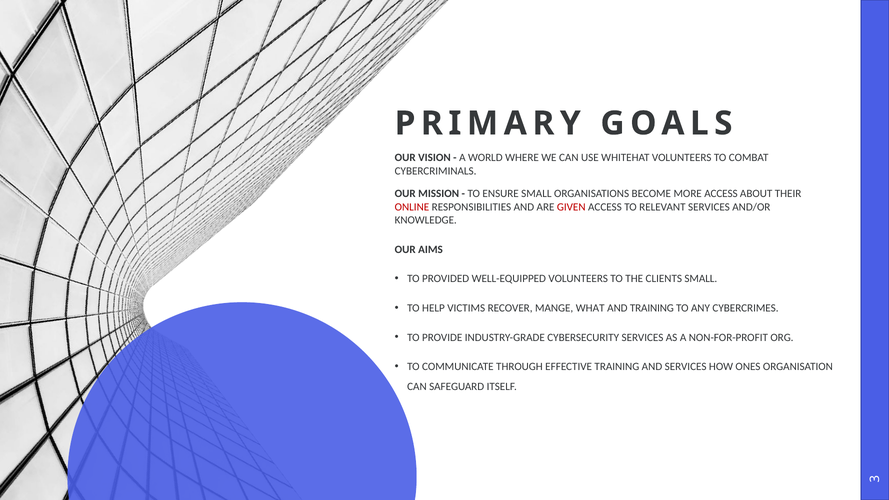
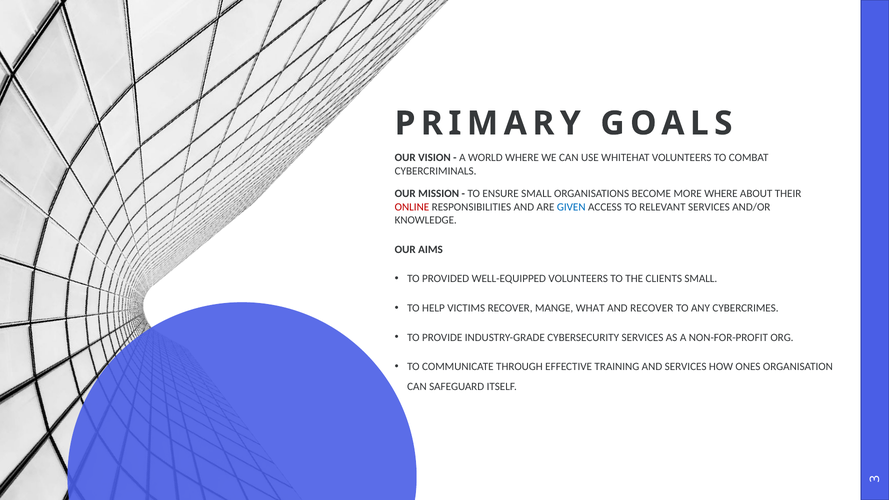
MORE ACCESS: ACCESS -> WHERE
GIVEN colour: red -> blue
AND TRAINING: TRAINING -> RECOVER
